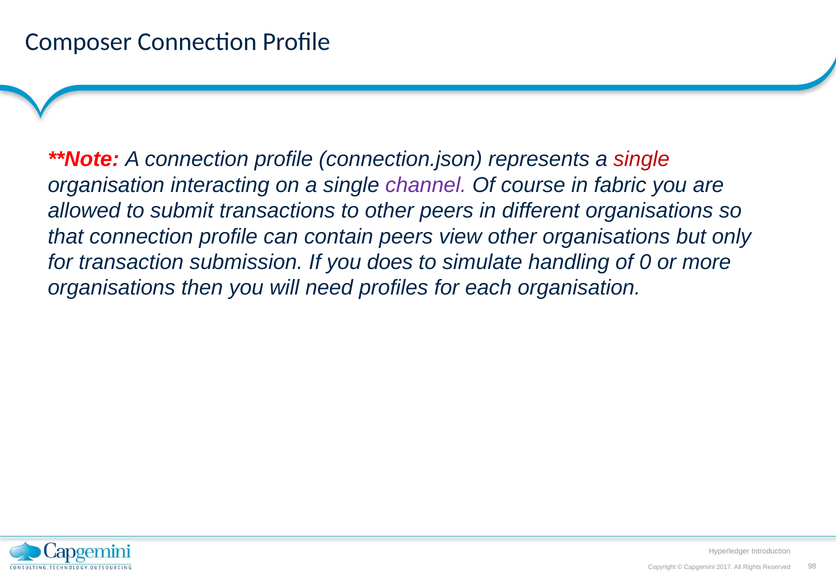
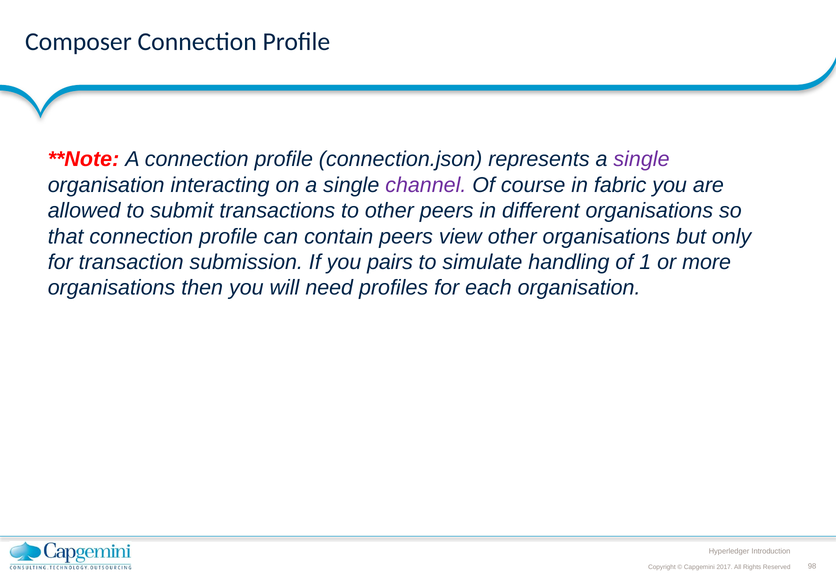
single at (641, 160) colour: red -> purple
does: does -> pairs
0: 0 -> 1
